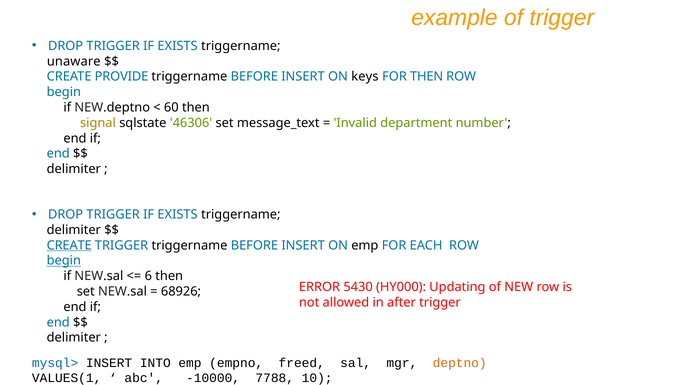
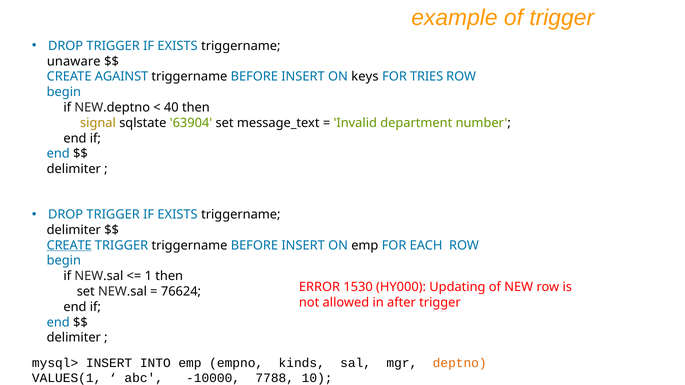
PROVIDE: PROVIDE -> AGAINST
FOR THEN: THEN -> TRIES
60: 60 -> 40
46306: 46306 -> 63904
begin at (64, 261) underline: present -> none
6: 6 -> 1
5430: 5430 -> 1530
68926: 68926 -> 76624
mysql> colour: blue -> black
freed: freed -> kinds
